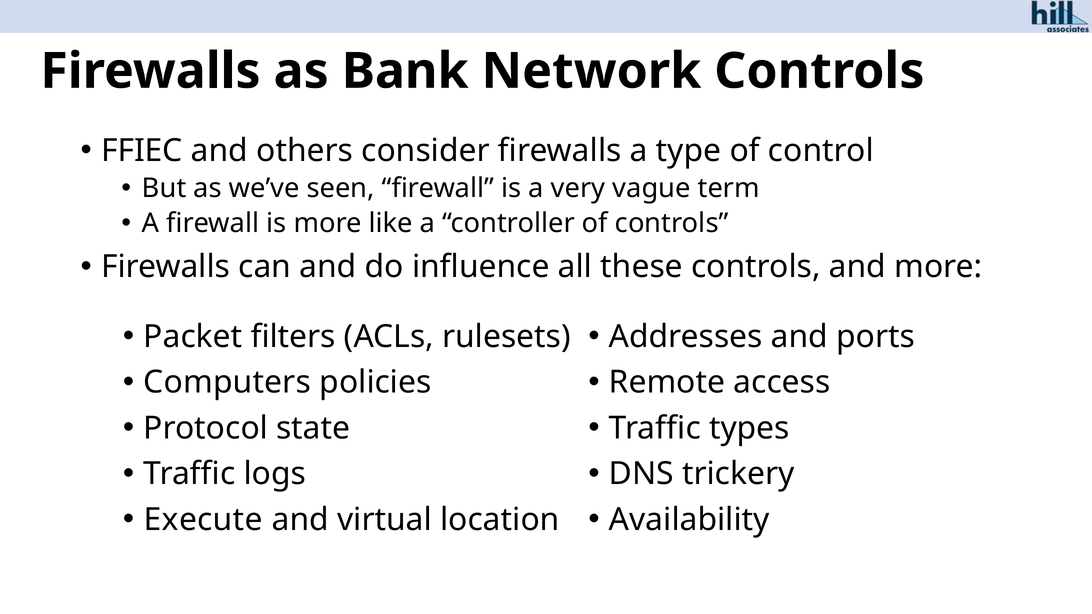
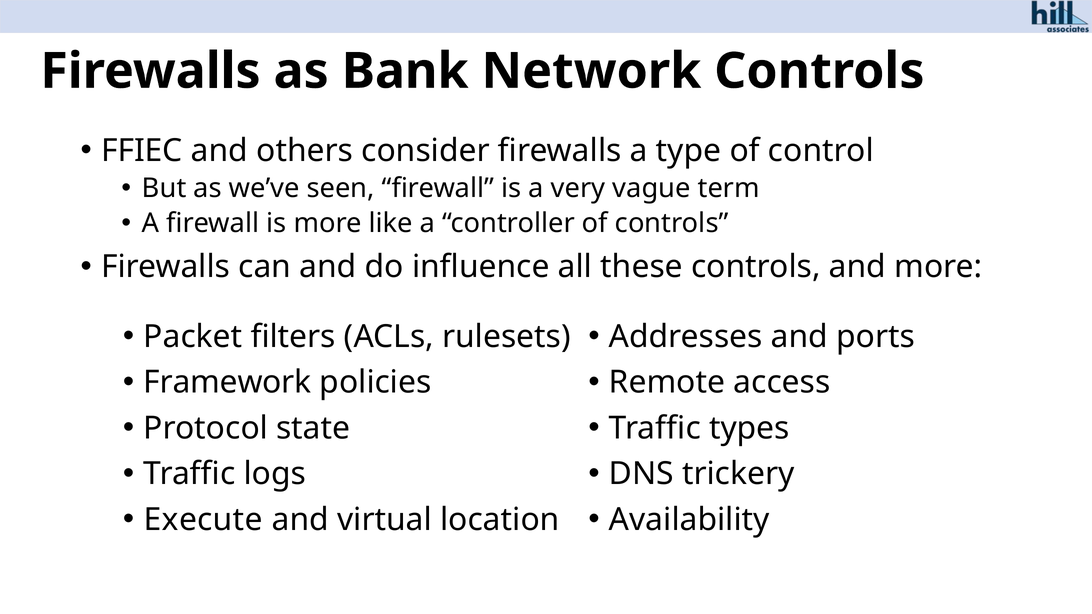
Computers: Computers -> Framework
